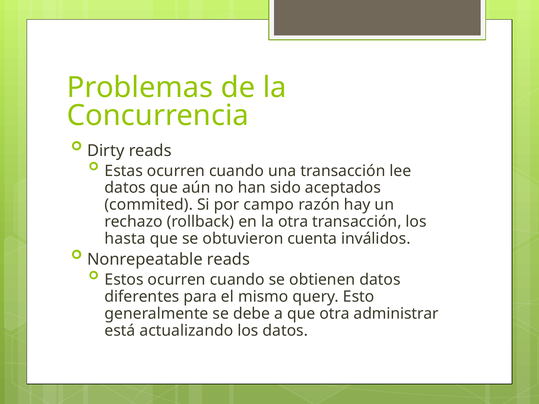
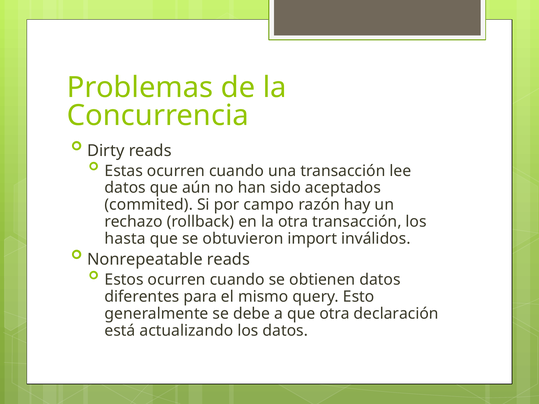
cuenta: cuenta -> import
administrar: administrar -> declaración
